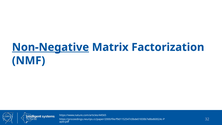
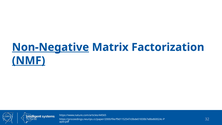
NMF underline: none -> present
